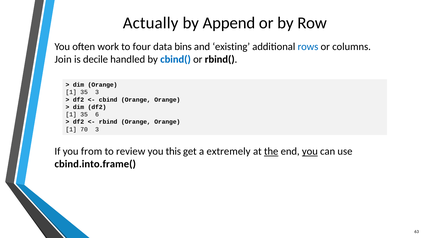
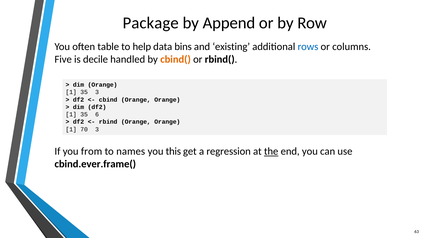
Actually: Actually -> Package
work: work -> table
four: four -> help
Join: Join -> Five
cbind( colour: blue -> orange
review: review -> names
extremely: extremely -> regression
you at (310, 151) underline: present -> none
cbind.into.frame(: cbind.into.frame( -> cbind.ever.frame(
